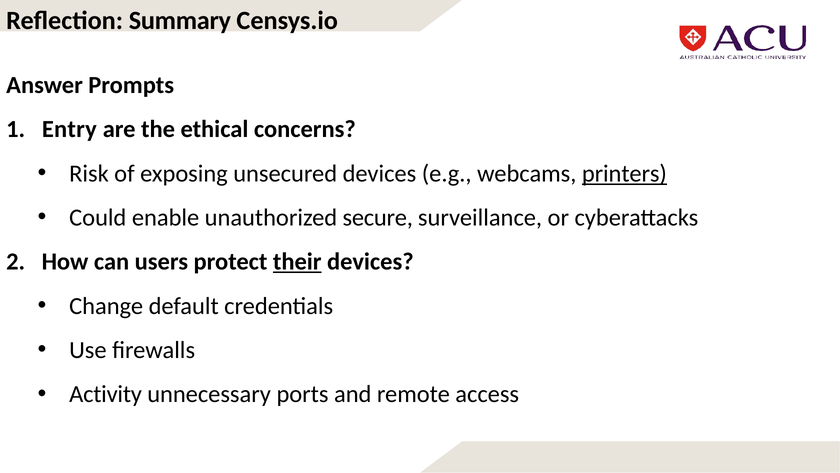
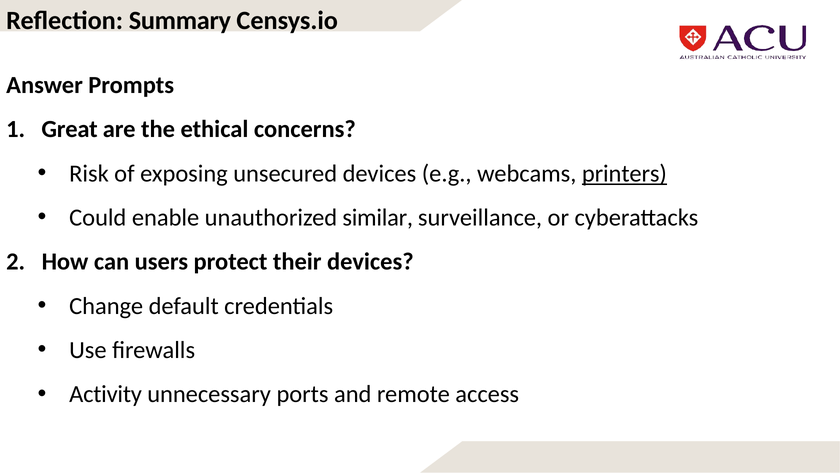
Entry: Entry -> Great
secure: secure -> similar
their underline: present -> none
